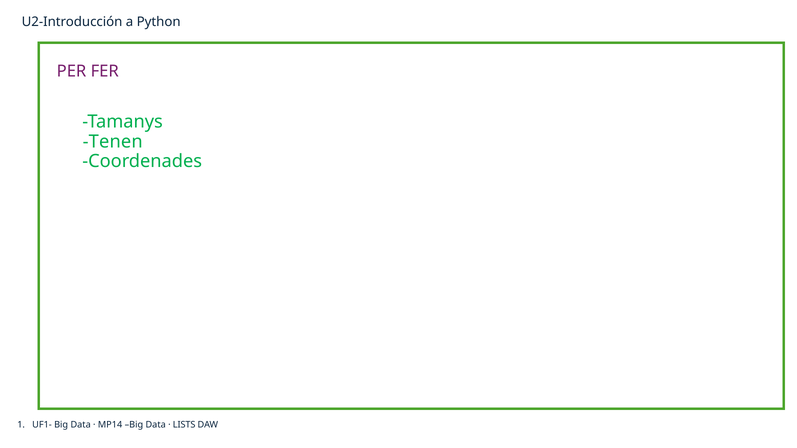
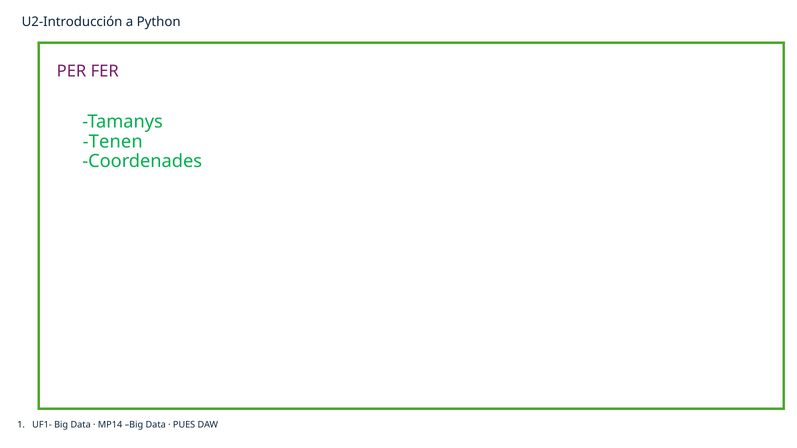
LISTS: LISTS -> PUES
